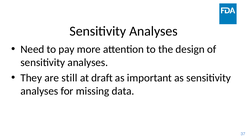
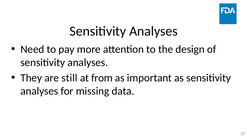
draft: draft -> from
